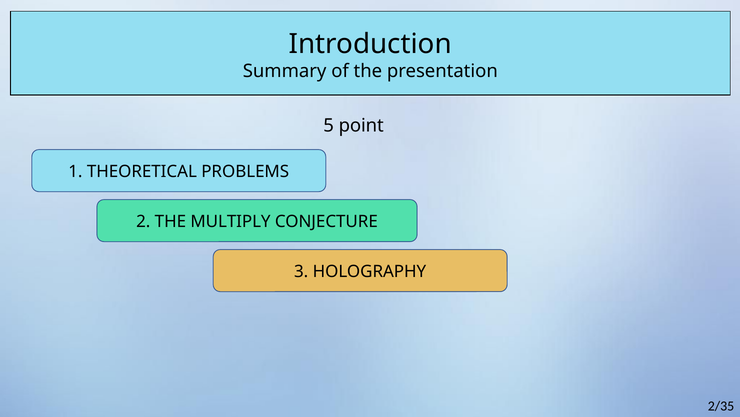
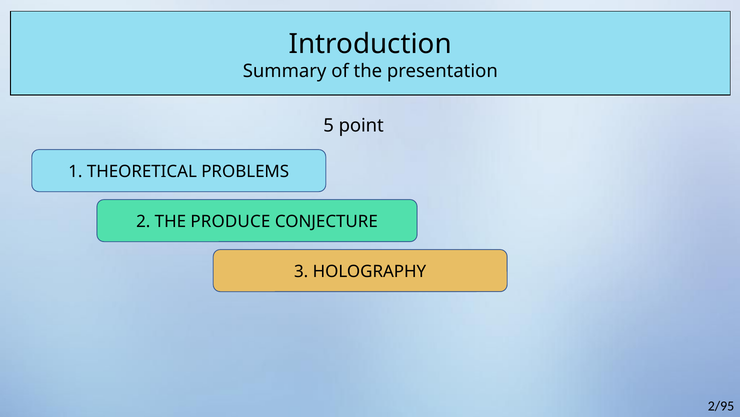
MULTIPLY: MULTIPLY -> PRODUCE
2/35: 2/35 -> 2/95
